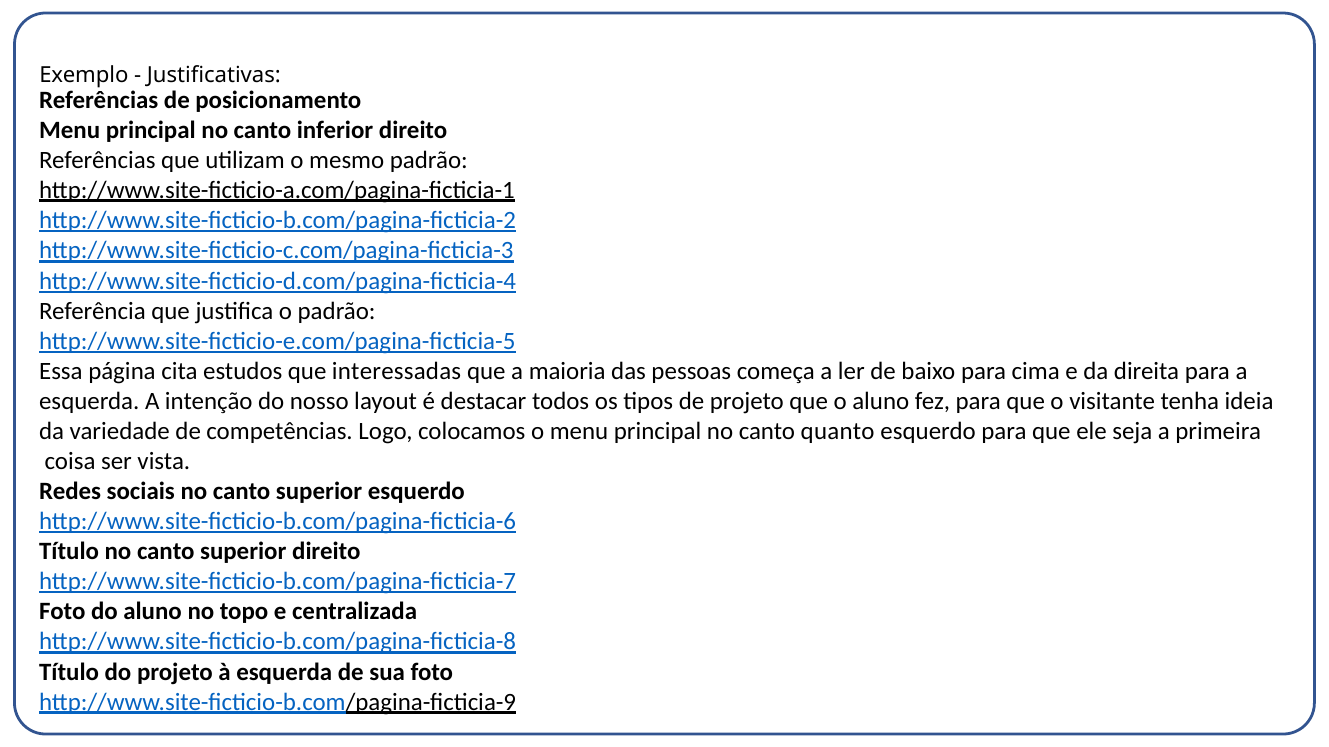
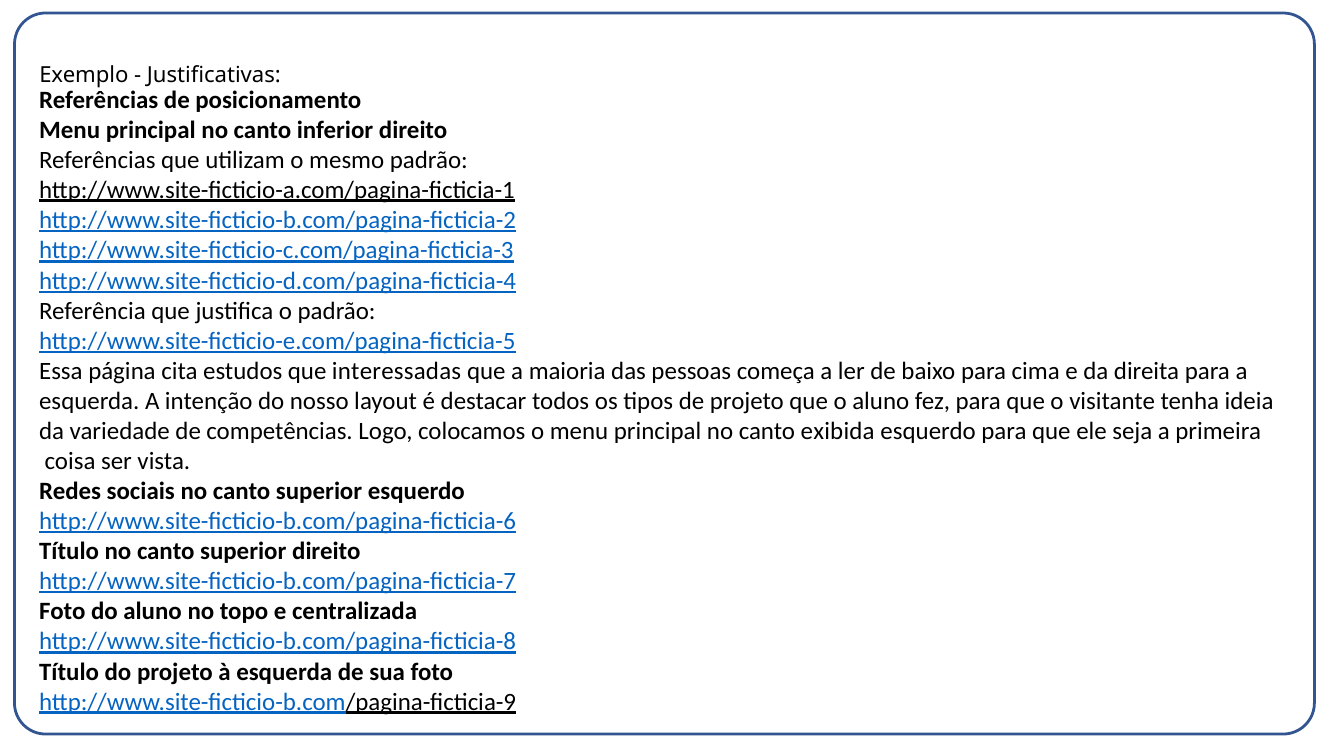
quanto: quanto -> exibida
